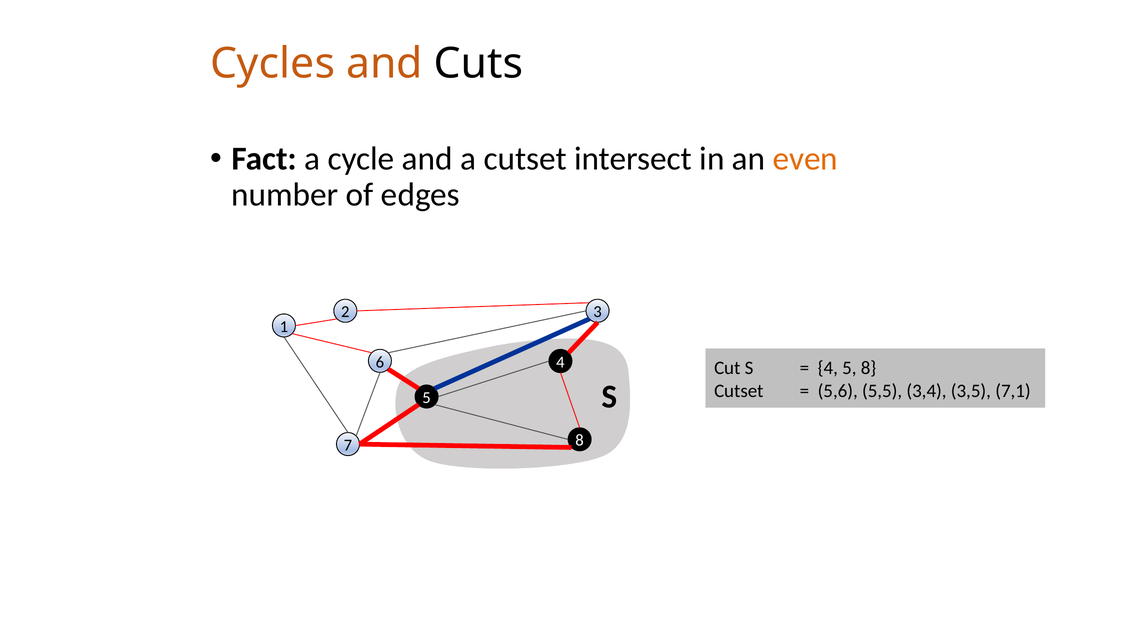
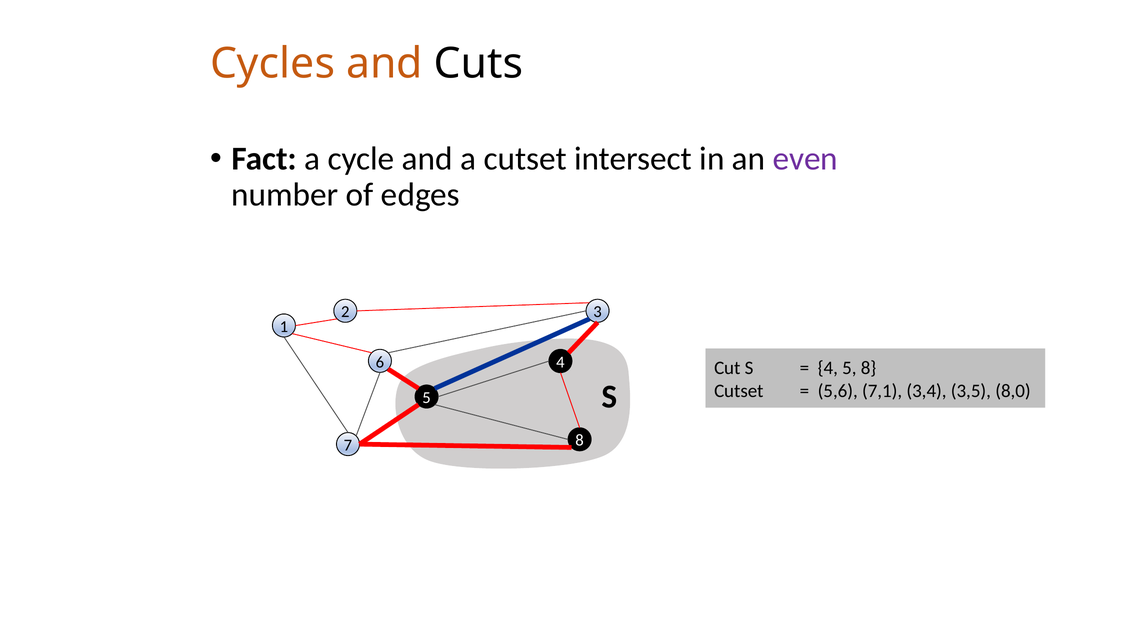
even colour: orange -> purple
5,5: 5,5 -> 7,1
7,1: 7,1 -> 8,0
